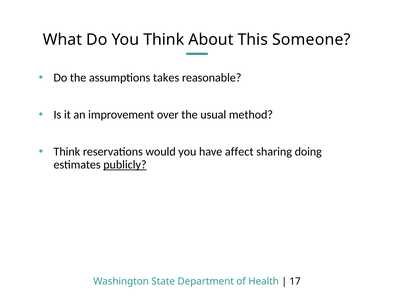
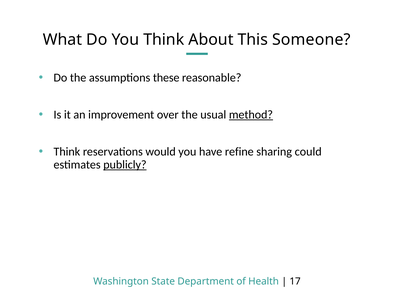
takes: takes -> these
method underline: none -> present
affect: affect -> refine
doing: doing -> could
